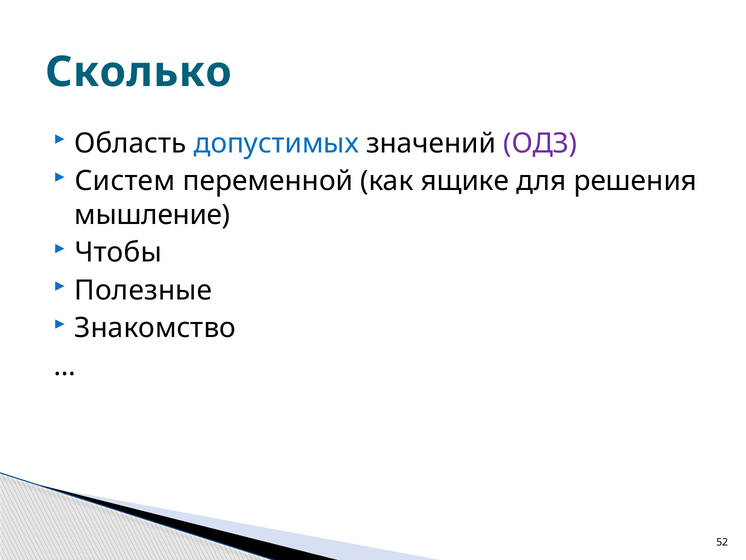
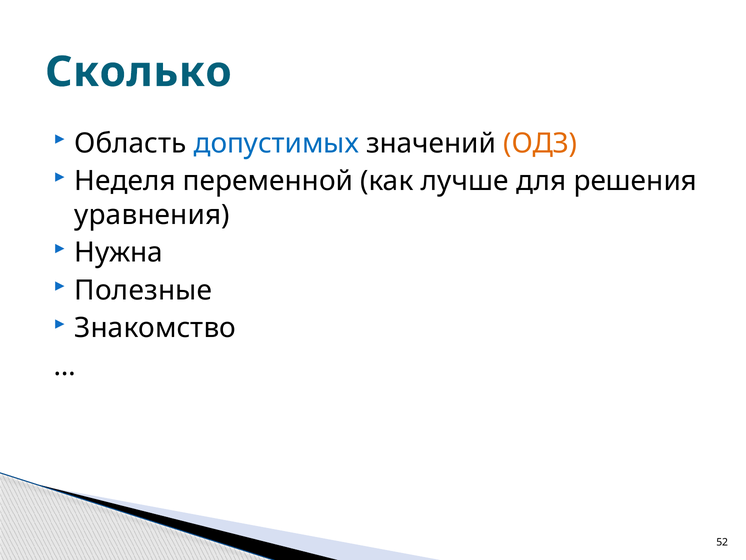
ОДЗ colour: purple -> orange
Систем: Систем -> Неделя
ящике: ящике -> лучше
мышление: мышление -> уравнения
Чтобы: Чтобы -> Нужна
